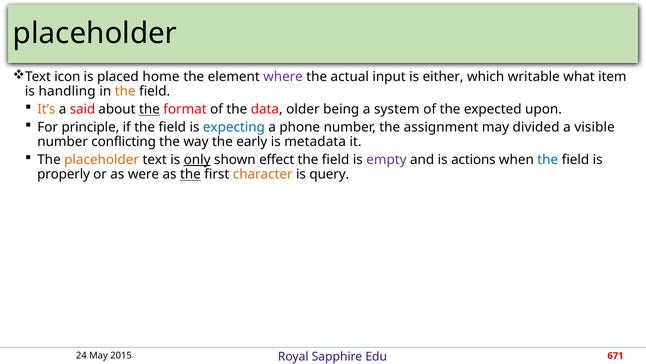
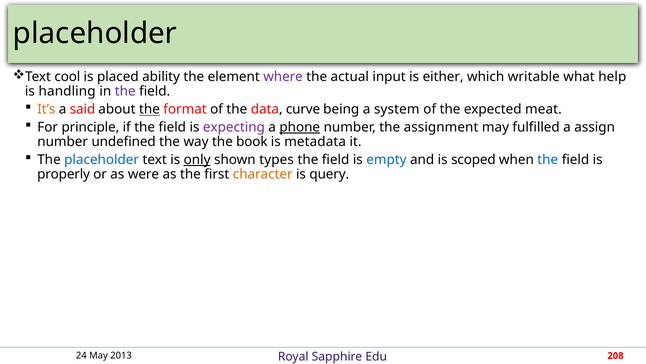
icon: icon -> cool
home: home -> ability
item: item -> help
the at (125, 91) colour: orange -> purple
older: older -> curve
upon: upon -> meat
expecting colour: blue -> purple
phone underline: none -> present
divided: divided -> fulfilled
visible: visible -> assign
conflicting: conflicting -> undefined
early: early -> book
placeholder at (102, 160) colour: orange -> blue
effect: effect -> types
empty colour: purple -> blue
actions: actions -> scoped
the at (190, 174) underline: present -> none
2015: 2015 -> 2013
671: 671 -> 208
